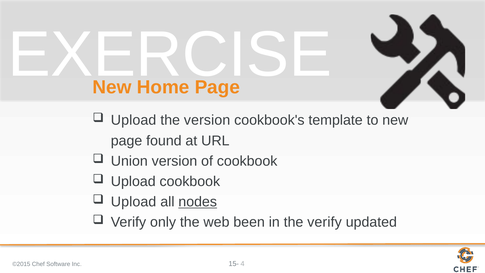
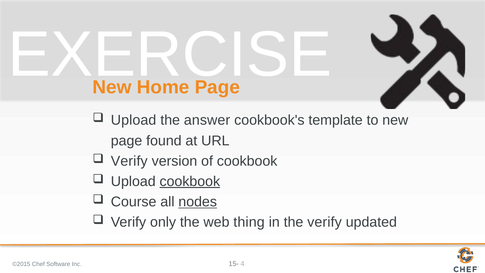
the version: version -> answer
Union at (129, 161): Union -> Verify
cookbook at (190, 181) underline: none -> present
Upload at (134, 202): Upload -> Course
been: been -> thing
